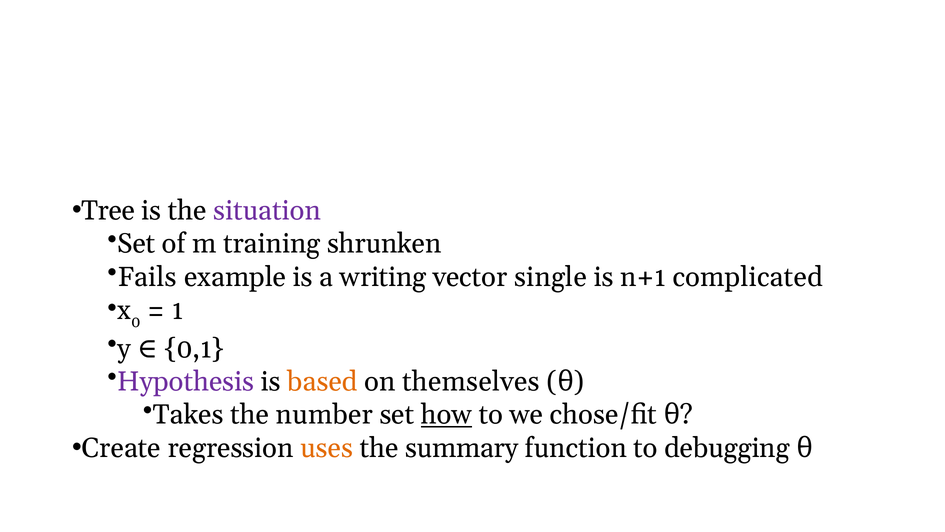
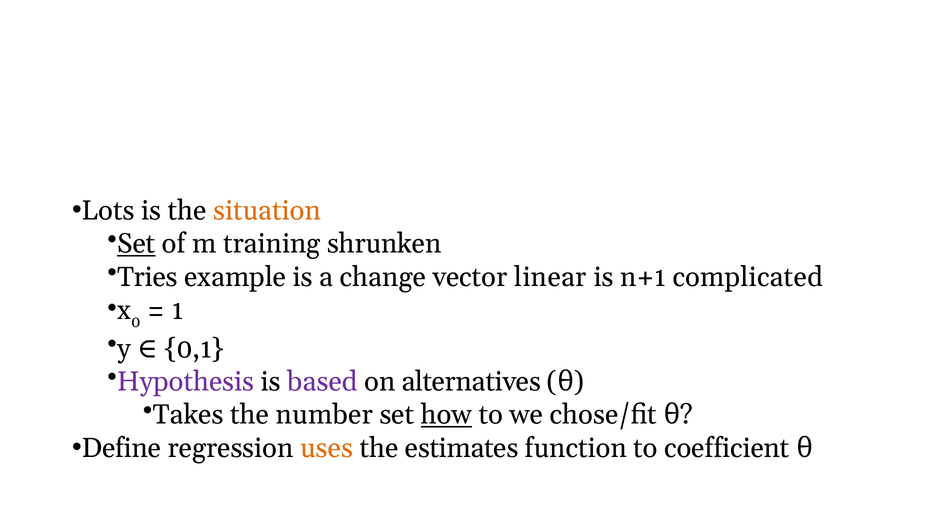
Tree: Tree -> Lots
situation colour: purple -> orange
Set at (136, 244) underline: none -> present
Fails: Fails -> Tries
writing: writing -> change
single: single -> linear
based colour: orange -> purple
themselves: themselves -> alternatives
Create: Create -> Define
summary: summary -> estimates
debugging: debugging -> coefficient
